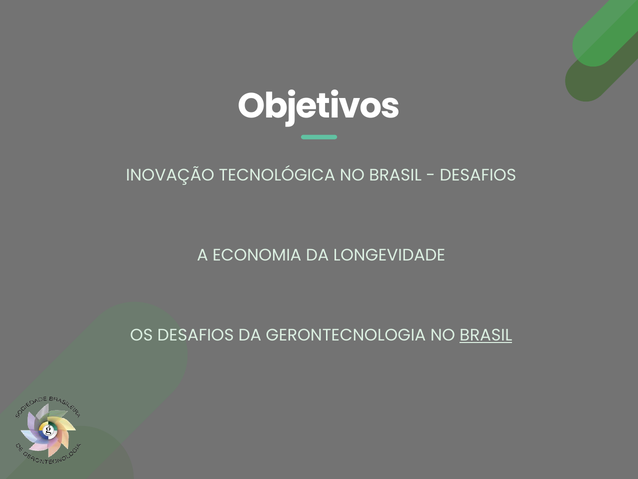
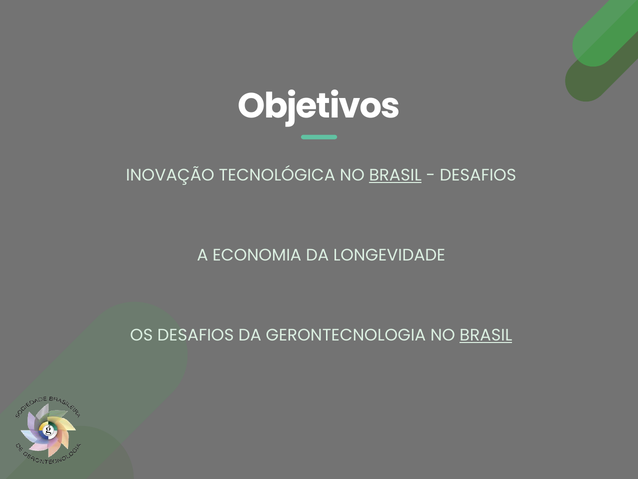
BRASIL at (395, 175) underline: none -> present
